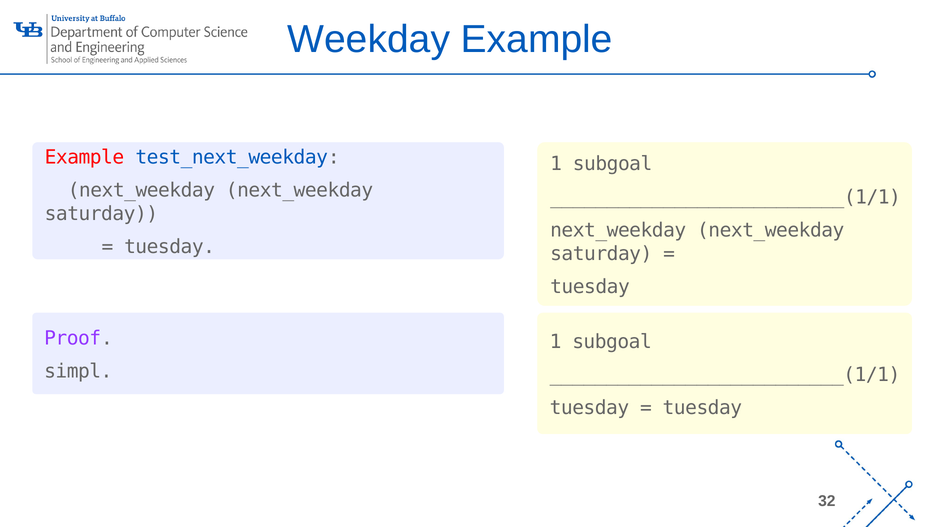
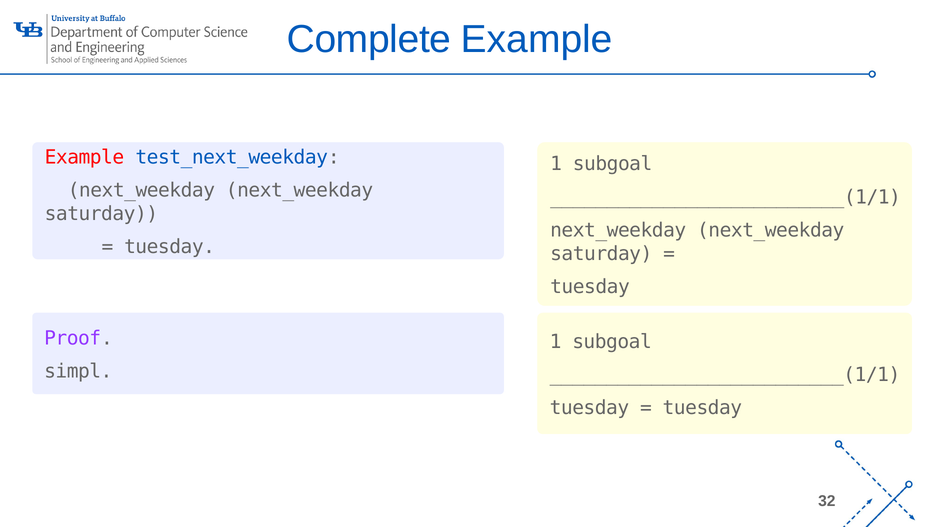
Weekday: Weekday -> Complete
